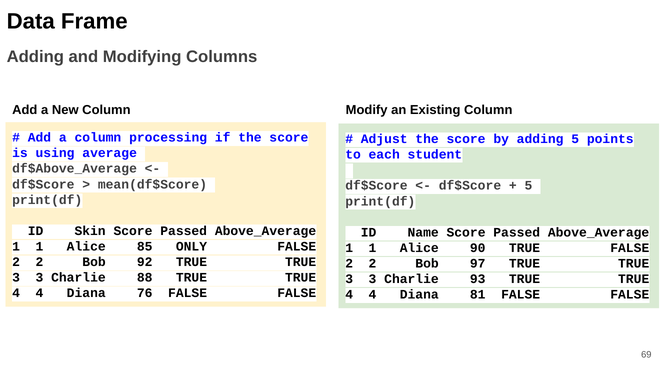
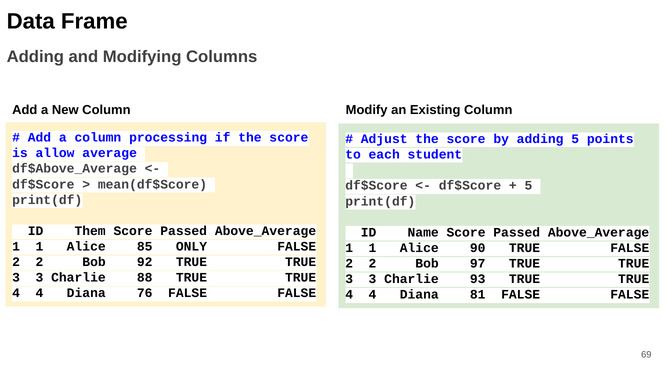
using: using -> allow
Skin: Skin -> Them
